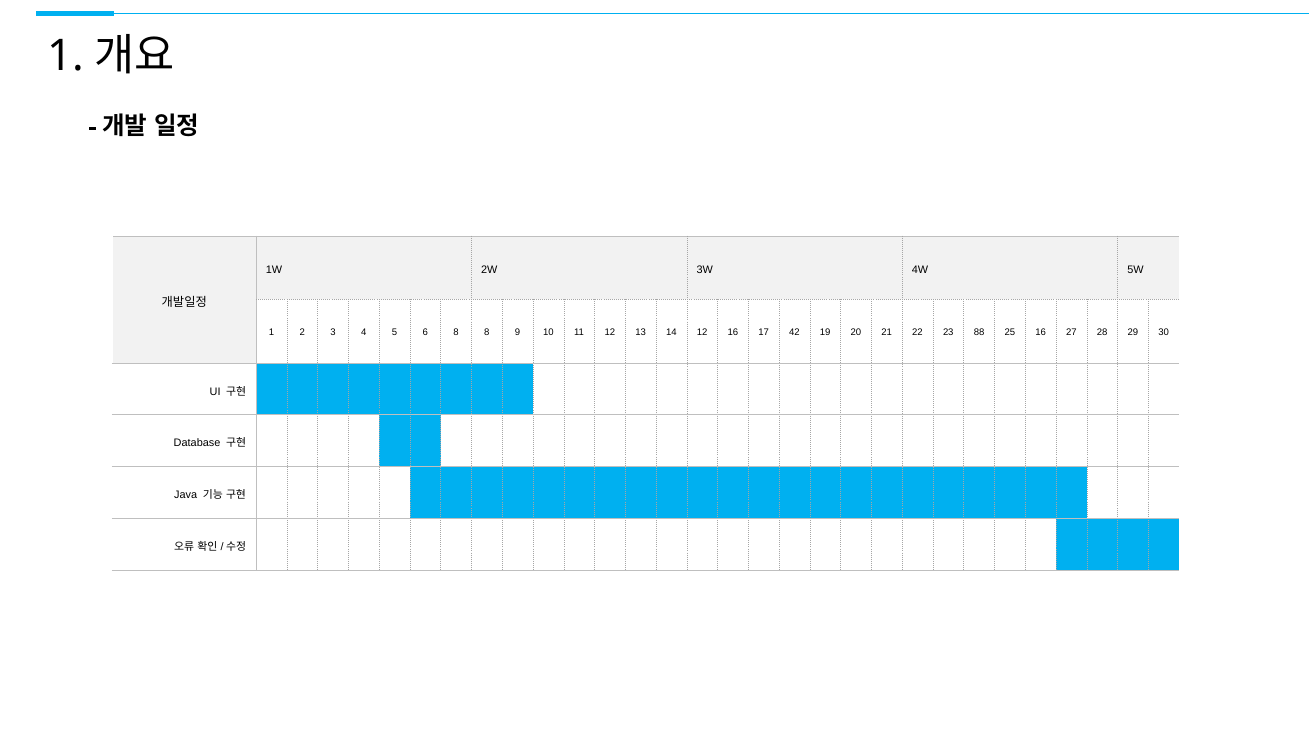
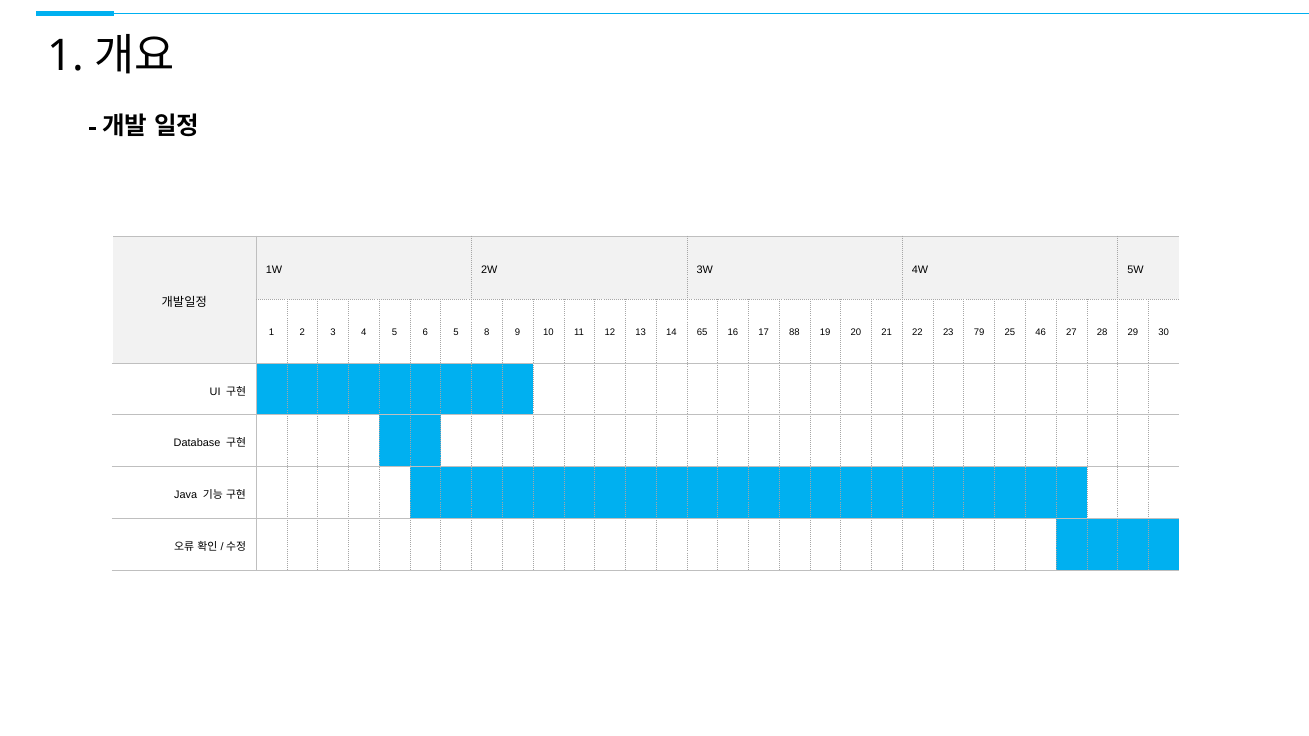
6 8: 8 -> 5
14 12: 12 -> 65
42: 42 -> 88
88: 88 -> 79
25 16: 16 -> 46
